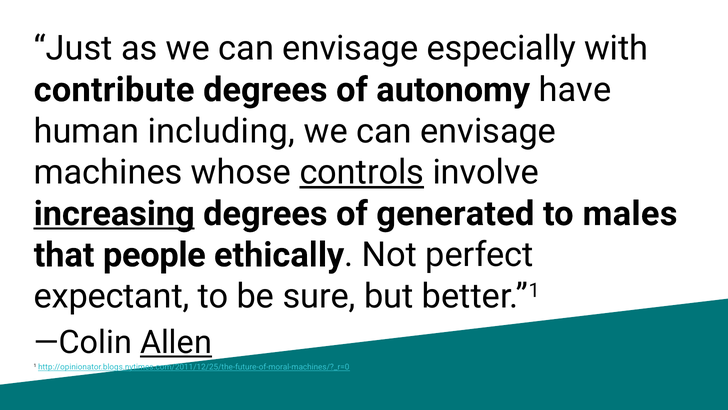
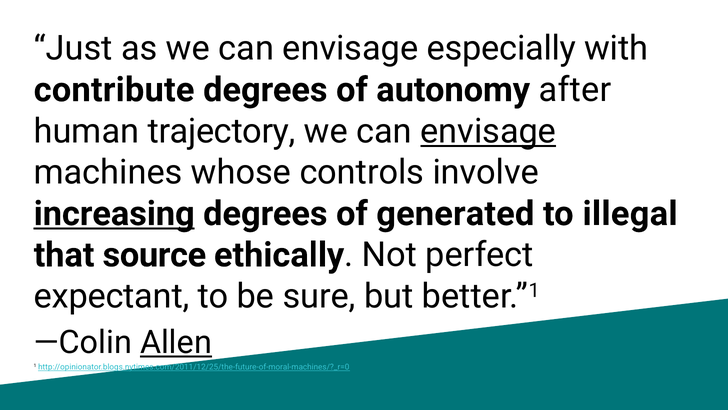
have: have -> after
including: including -> trajectory
envisage at (488, 131) underline: none -> present
controls underline: present -> none
males: males -> illegal
people: people -> source
